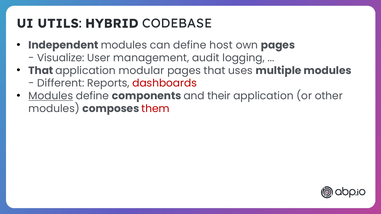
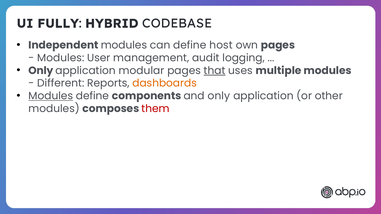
UTILS: UTILS -> FULLY
Visualize at (61, 58): Visualize -> Modules
That at (41, 71): That -> Only
that at (215, 71) underline: none -> present
dashboards colour: red -> orange
and their: their -> only
